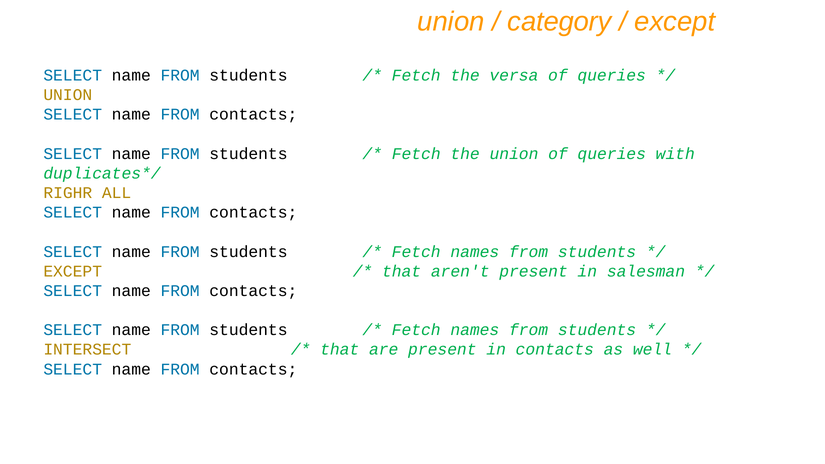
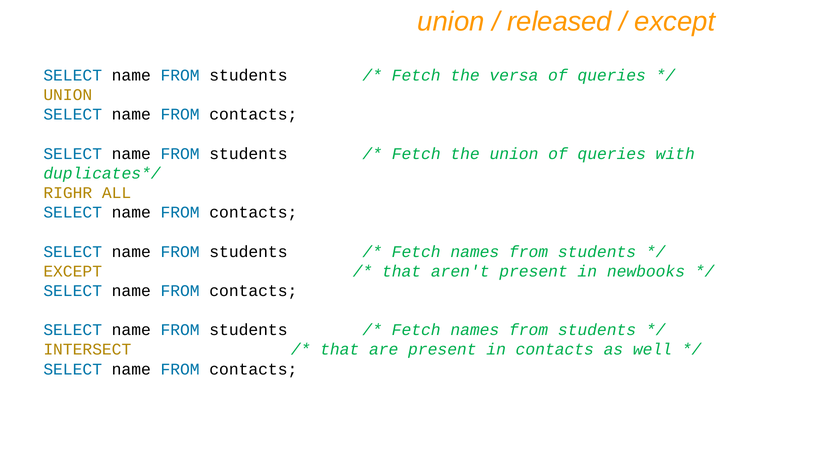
category: category -> released
salesman: salesman -> newbooks
